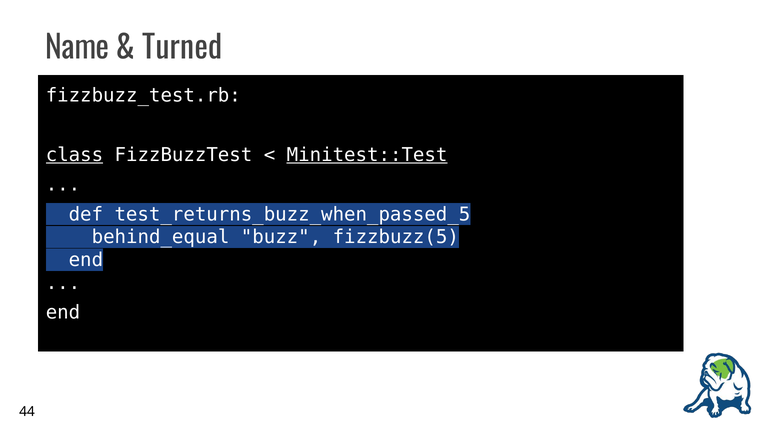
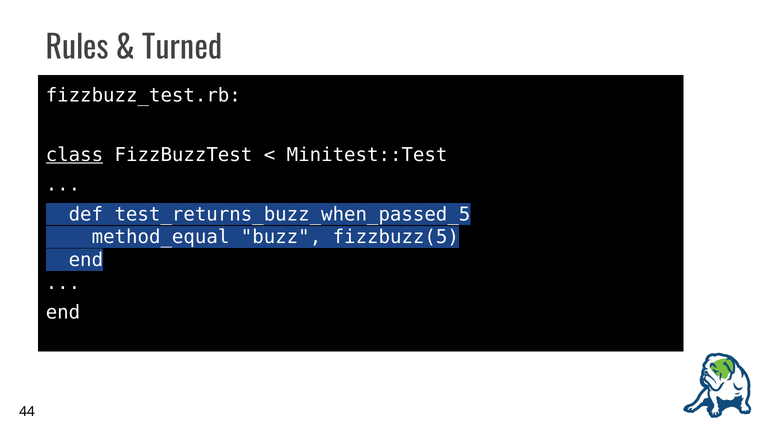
Name: Name -> Rules
Minitest::Test underline: present -> none
behind_equal: behind_equal -> method_equal
